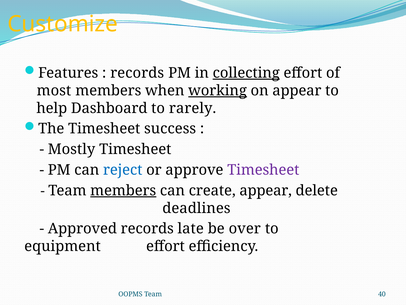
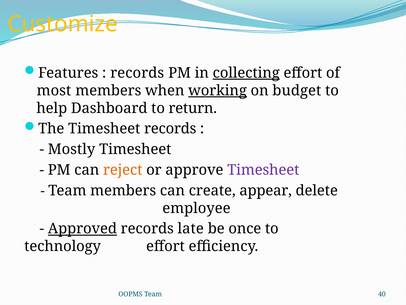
on appear: appear -> budget
rarely: rarely -> return
Timesheet success: success -> records
reject colour: blue -> orange
members at (123, 190) underline: present -> none
deadlines: deadlines -> employee
Approved underline: none -> present
over: over -> once
equipment: equipment -> technology
